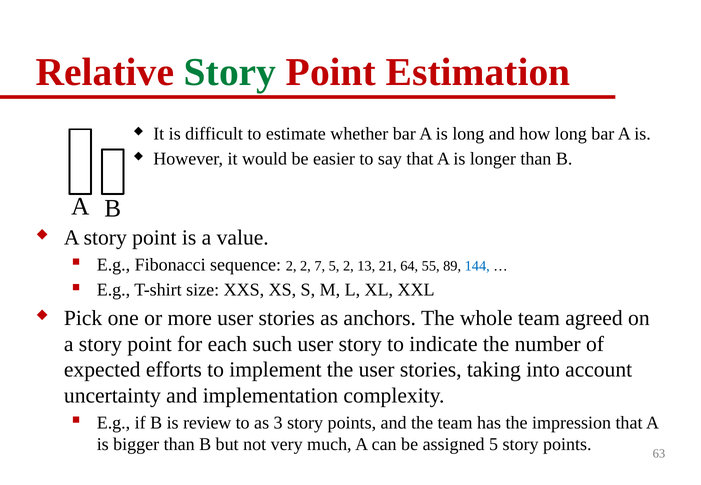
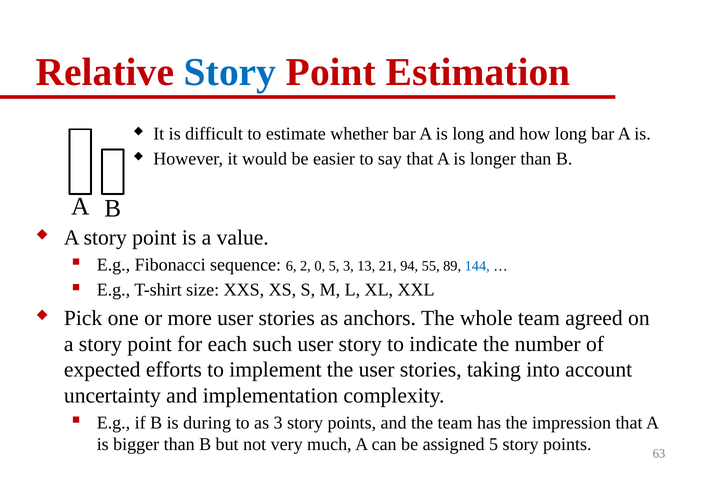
Story at (230, 72) colour: green -> blue
sequence 2: 2 -> 6
7: 7 -> 0
5 2: 2 -> 3
64: 64 -> 94
review: review -> during
